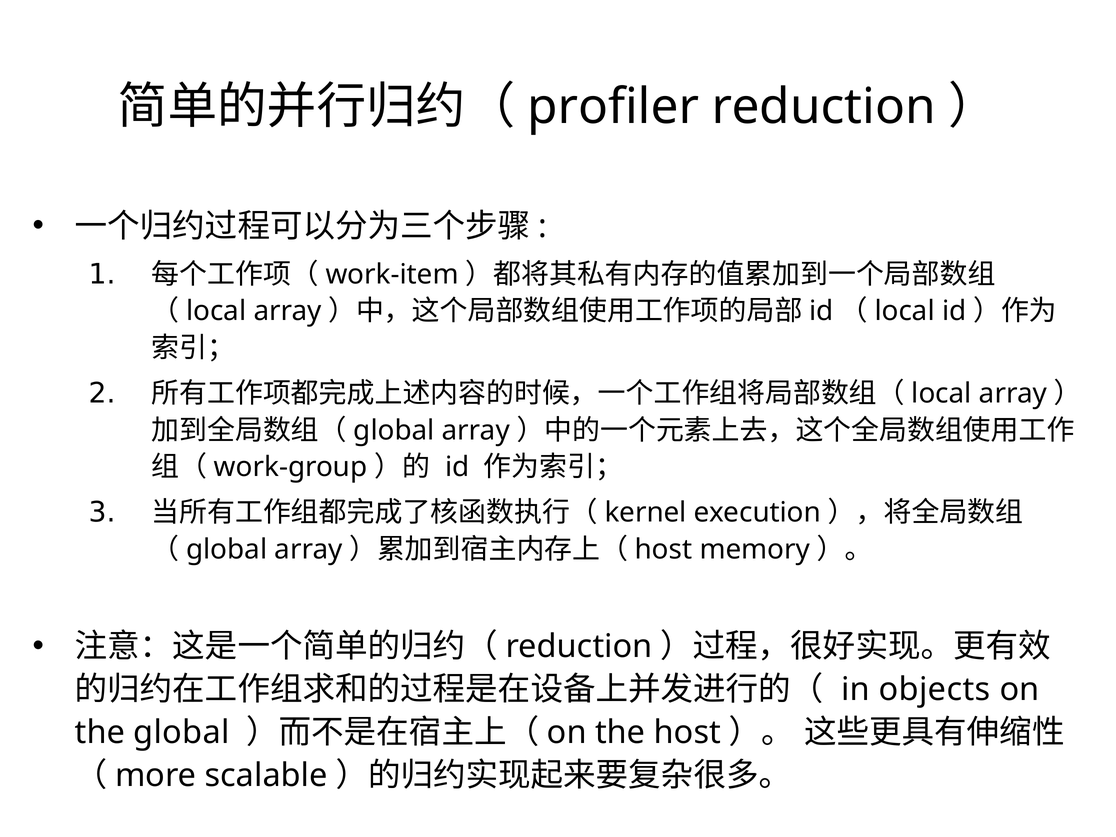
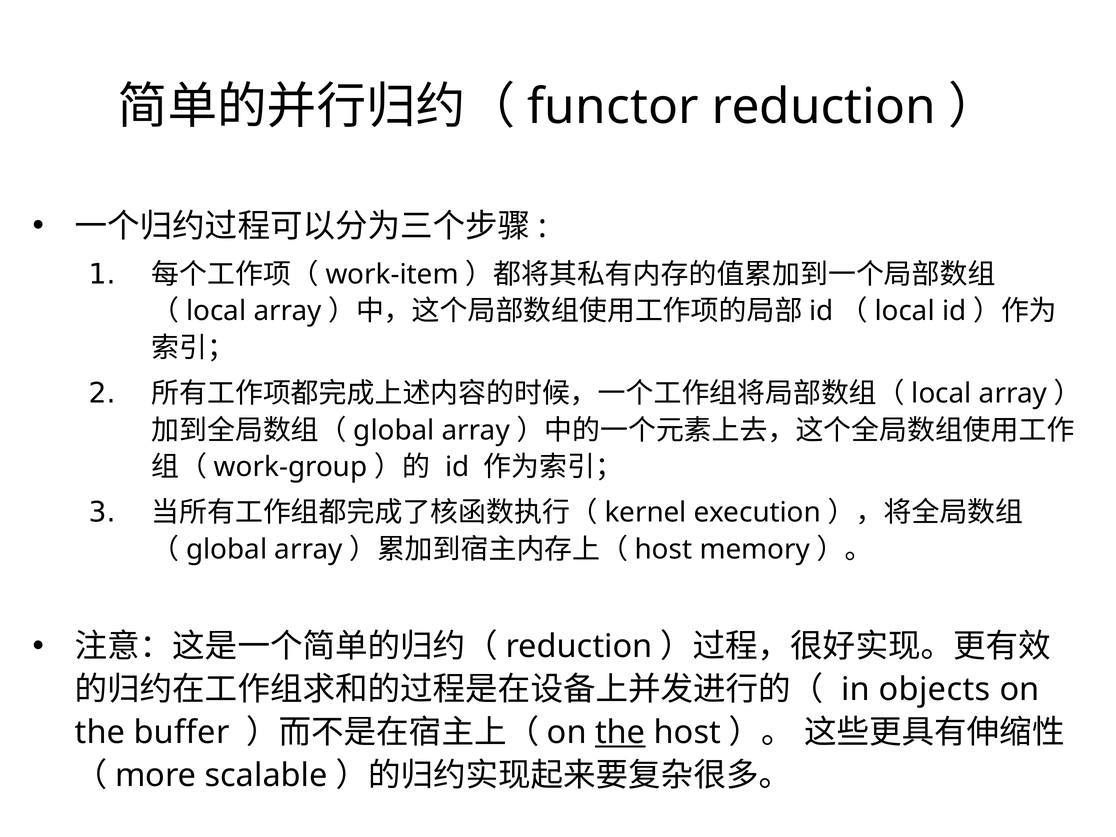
profiler: profiler -> functor
global: global -> buffer
the at (620, 733) underline: none -> present
